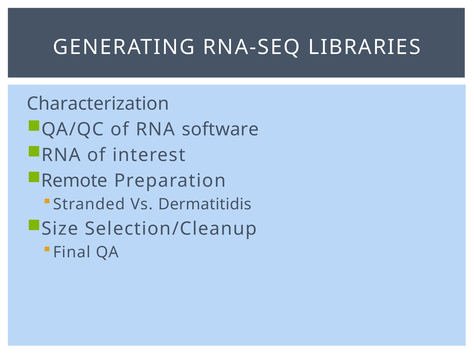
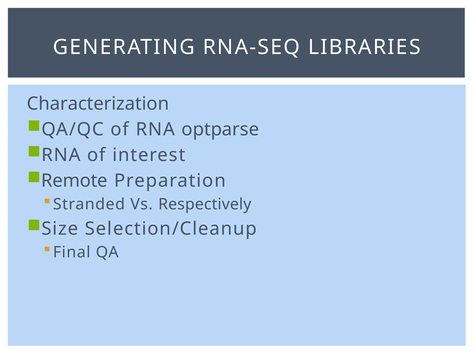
software: software -> optparse
Dermatitidis: Dermatitidis -> Respectively
